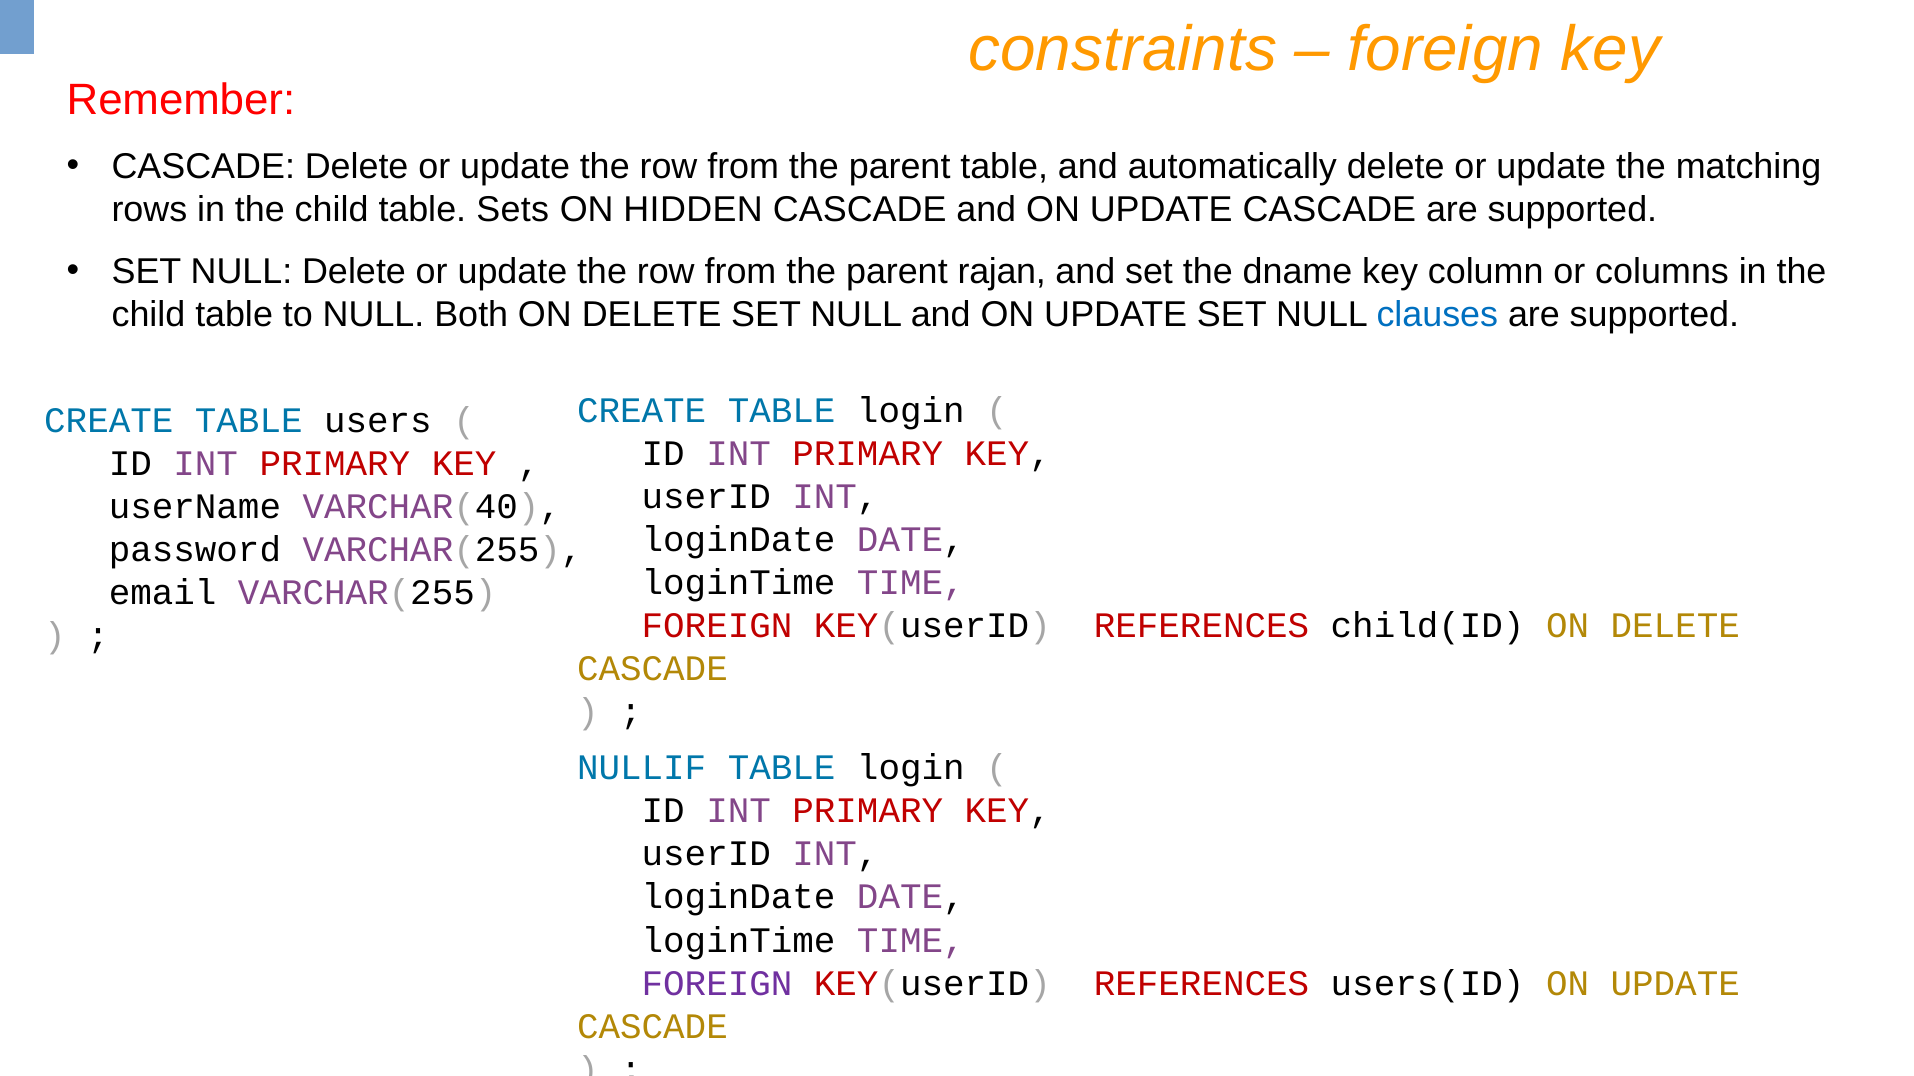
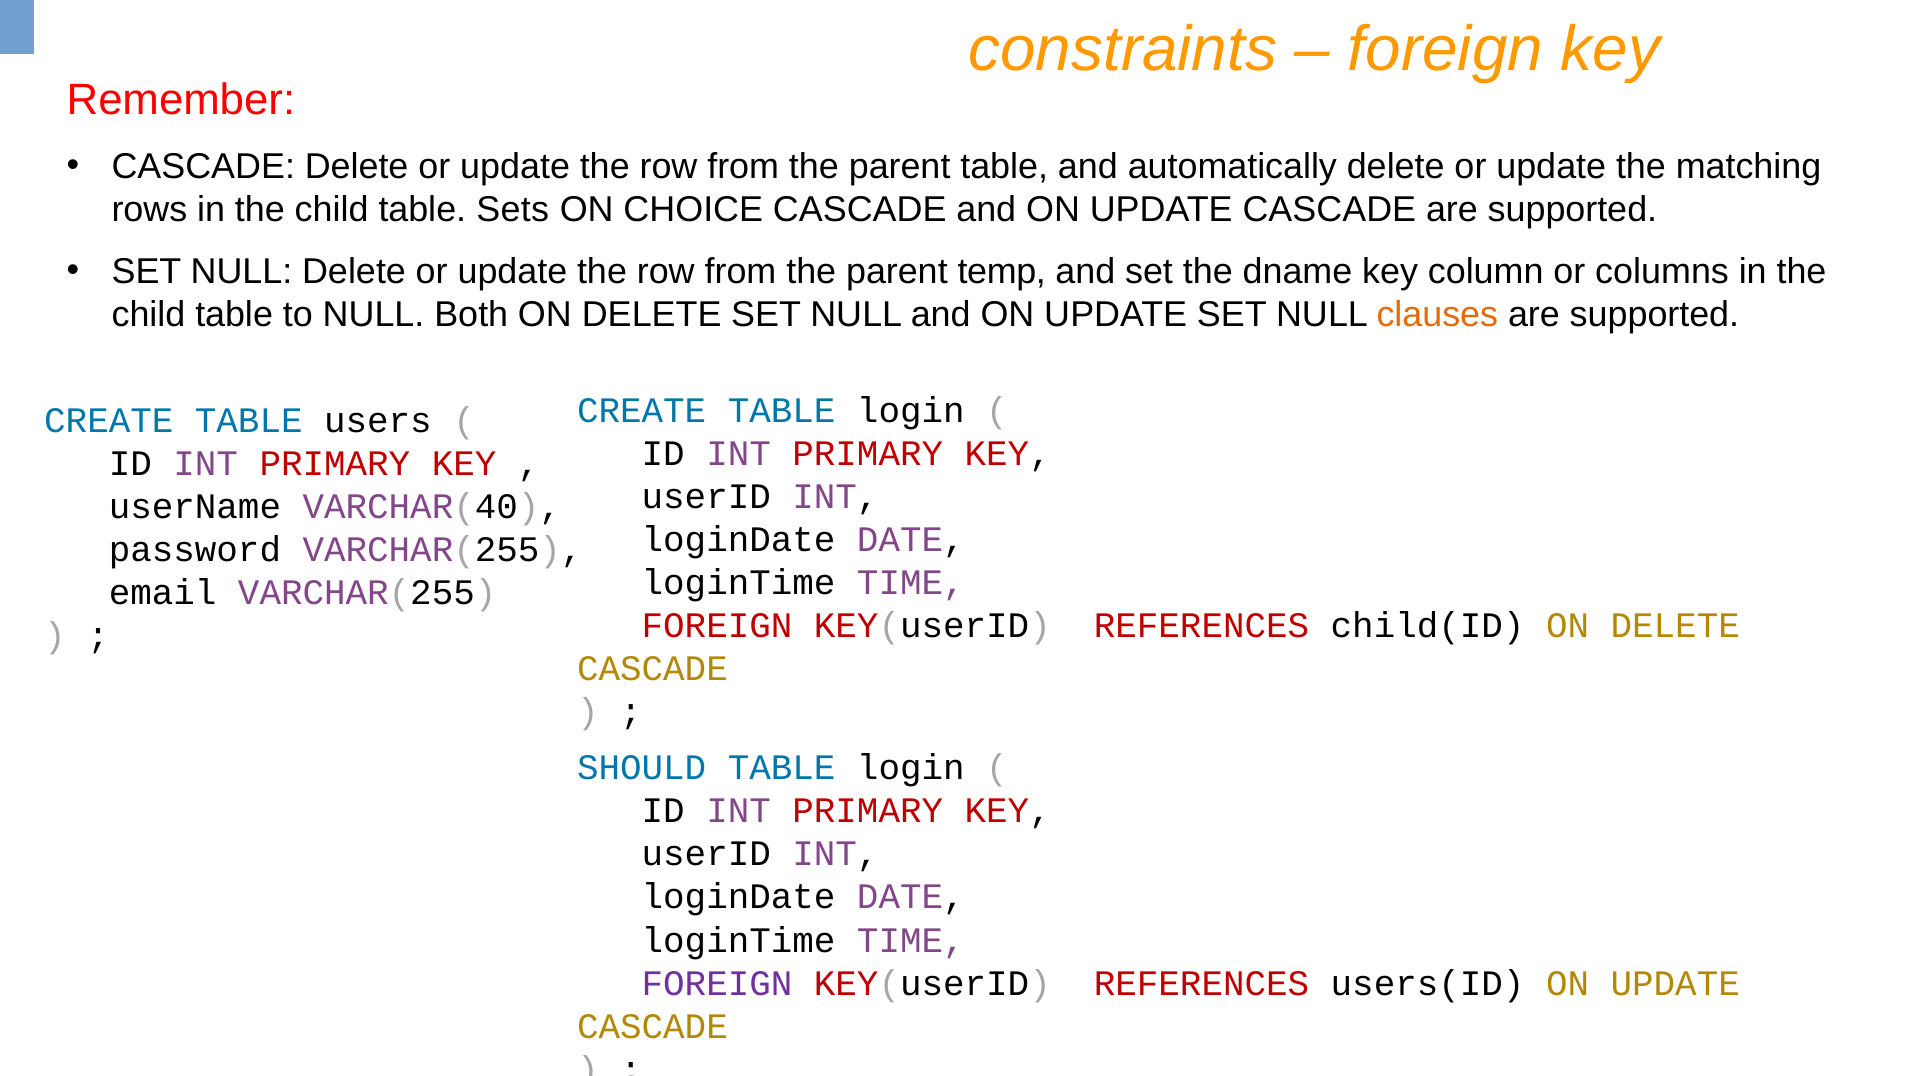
HIDDEN: HIDDEN -> CHOICE
rajan: rajan -> temp
clauses colour: blue -> orange
NULLIF: NULLIF -> SHOULD
